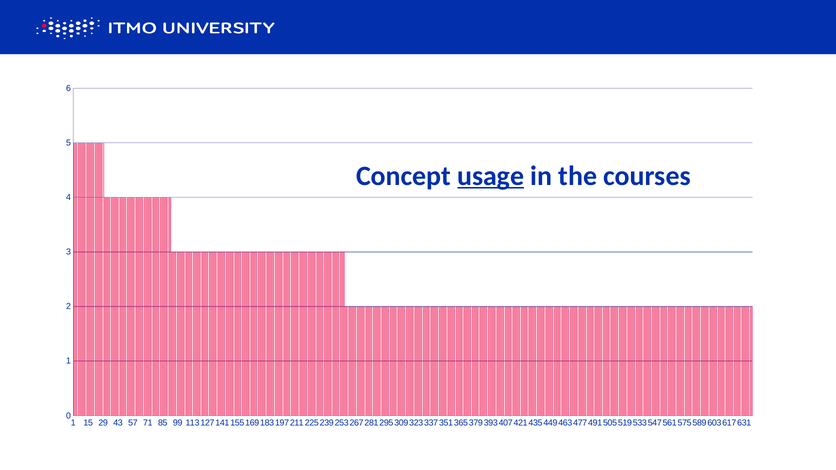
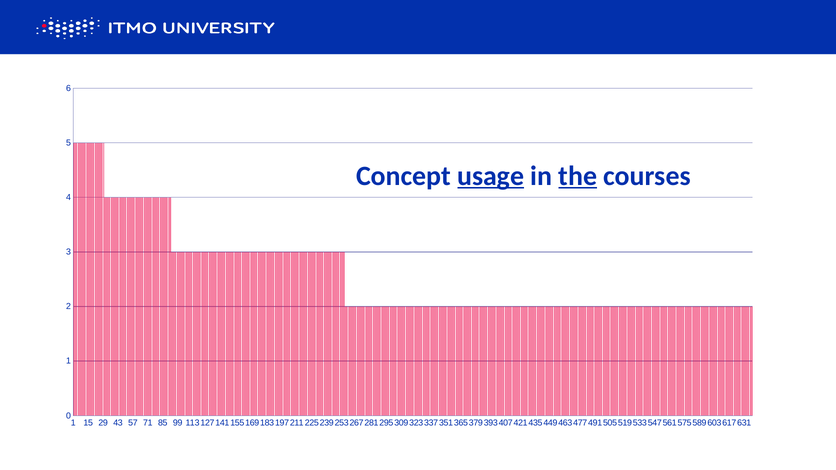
the underline: none -> present
